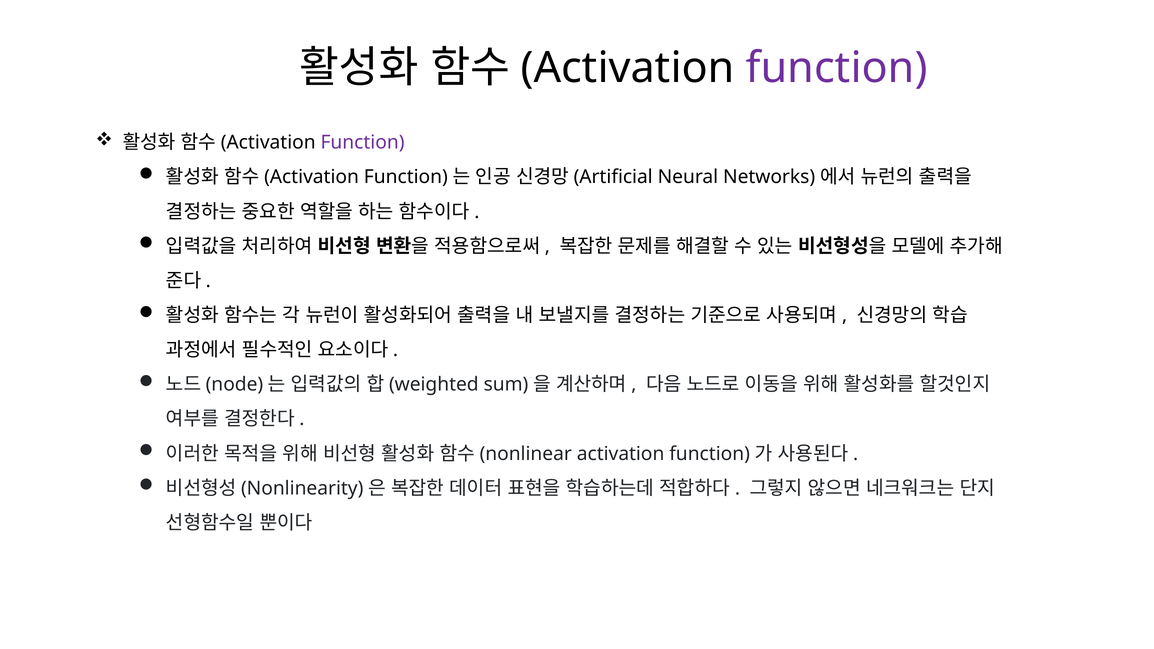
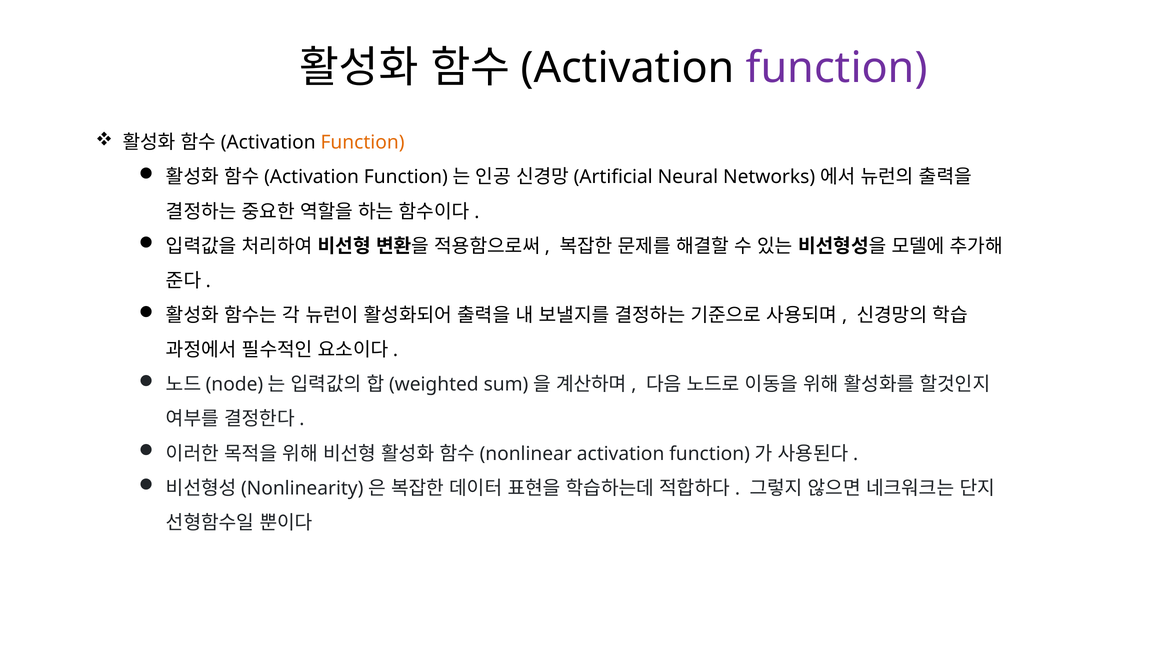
Function at (363, 143) colour: purple -> orange
